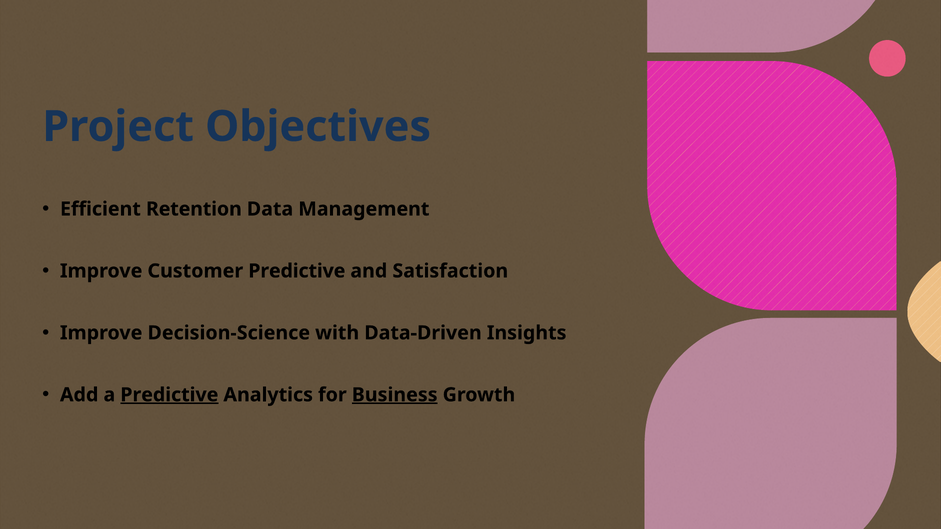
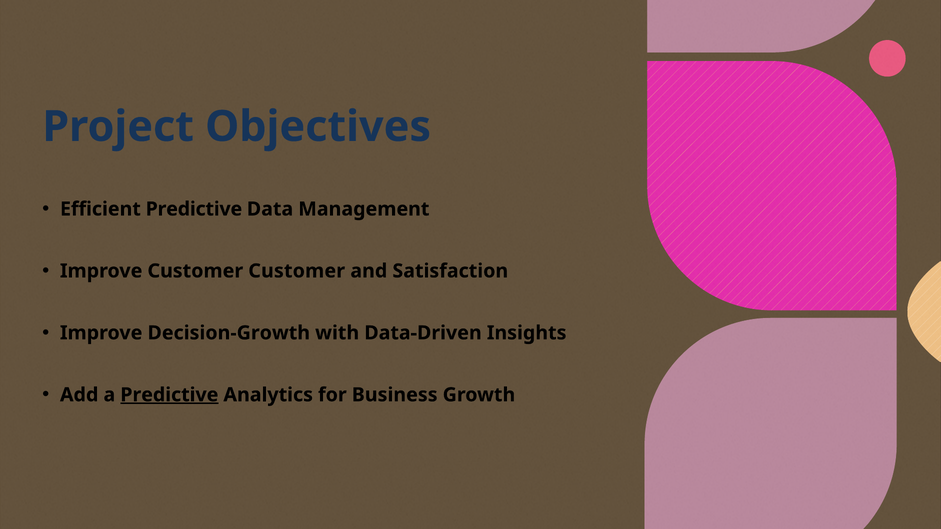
Efficient Retention: Retention -> Predictive
Customer Predictive: Predictive -> Customer
Decision-Science: Decision-Science -> Decision-Growth
Business underline: present -> none
